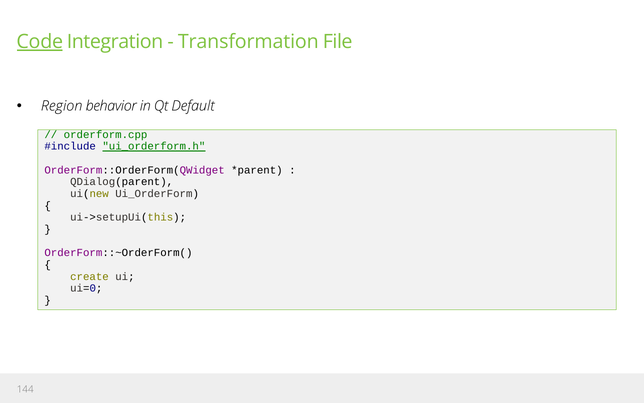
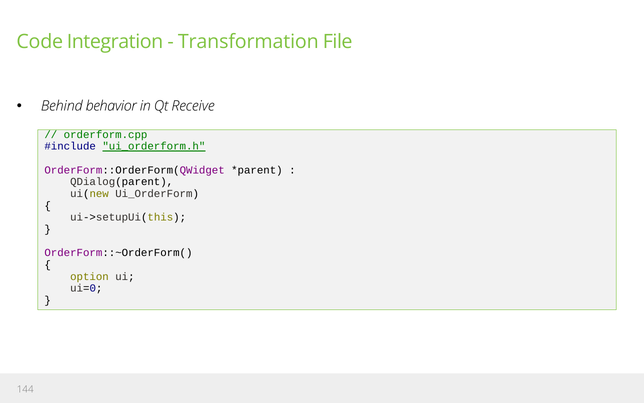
Code underline: present -> none
Region: Region -> Behind
Default: Default -> Receive
create: create -> option
